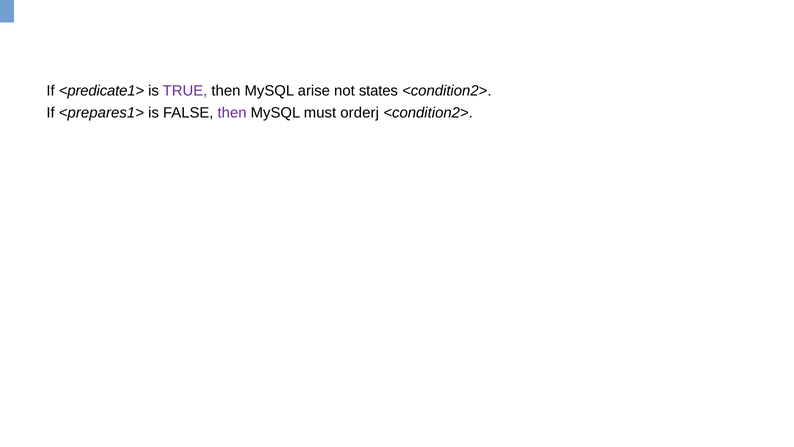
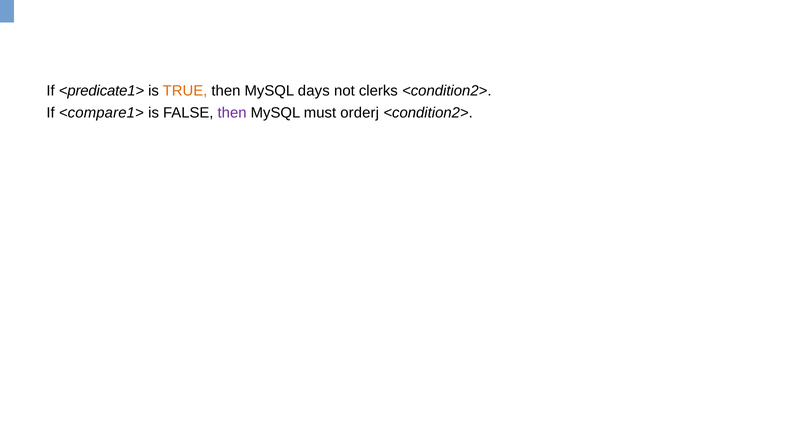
TRUE colour: purple -> orange
arise: arise -> days
states: states -> clerks
<prepares1>: <prepares1> -> <compare1>
